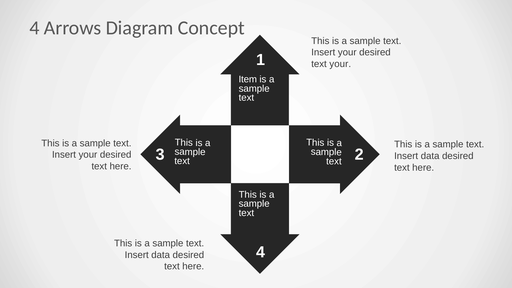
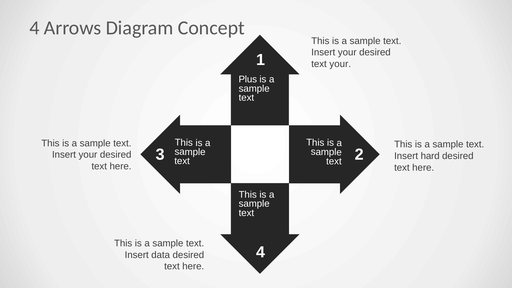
Item: Item -> Plus
data at (430, 156): data -> hard
